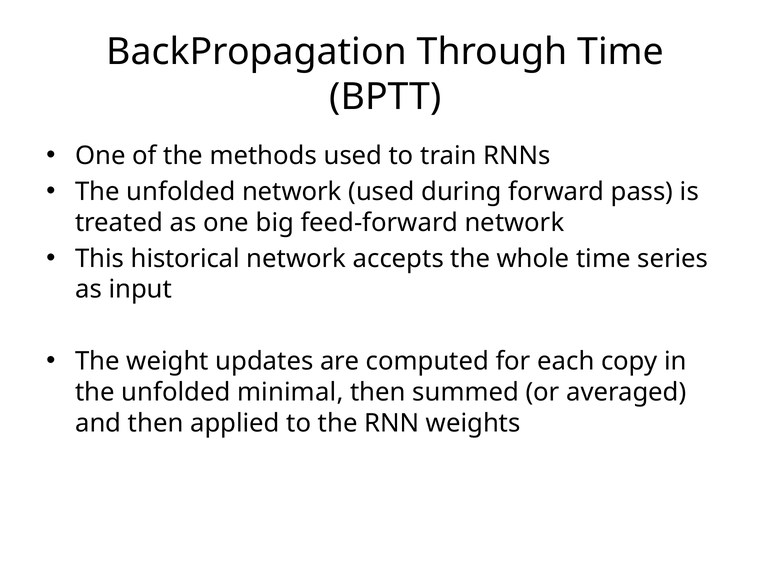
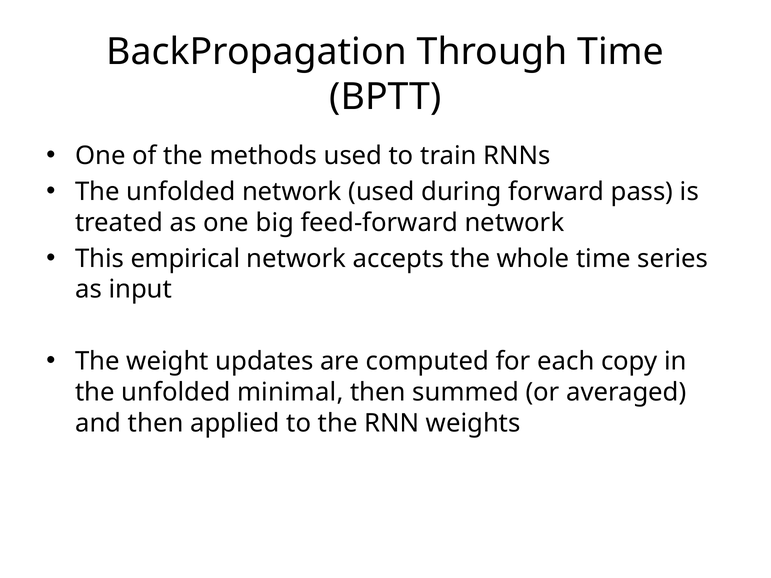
historical: historical -> empirical
